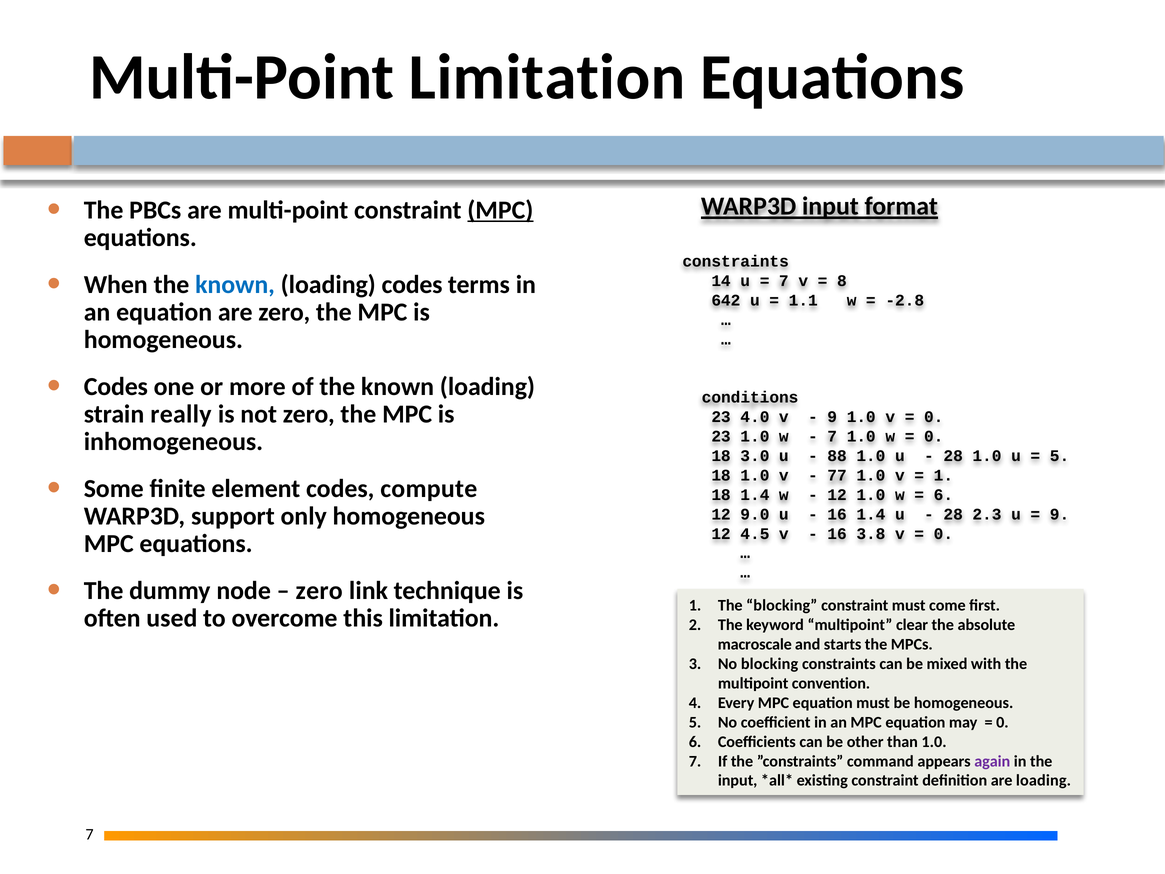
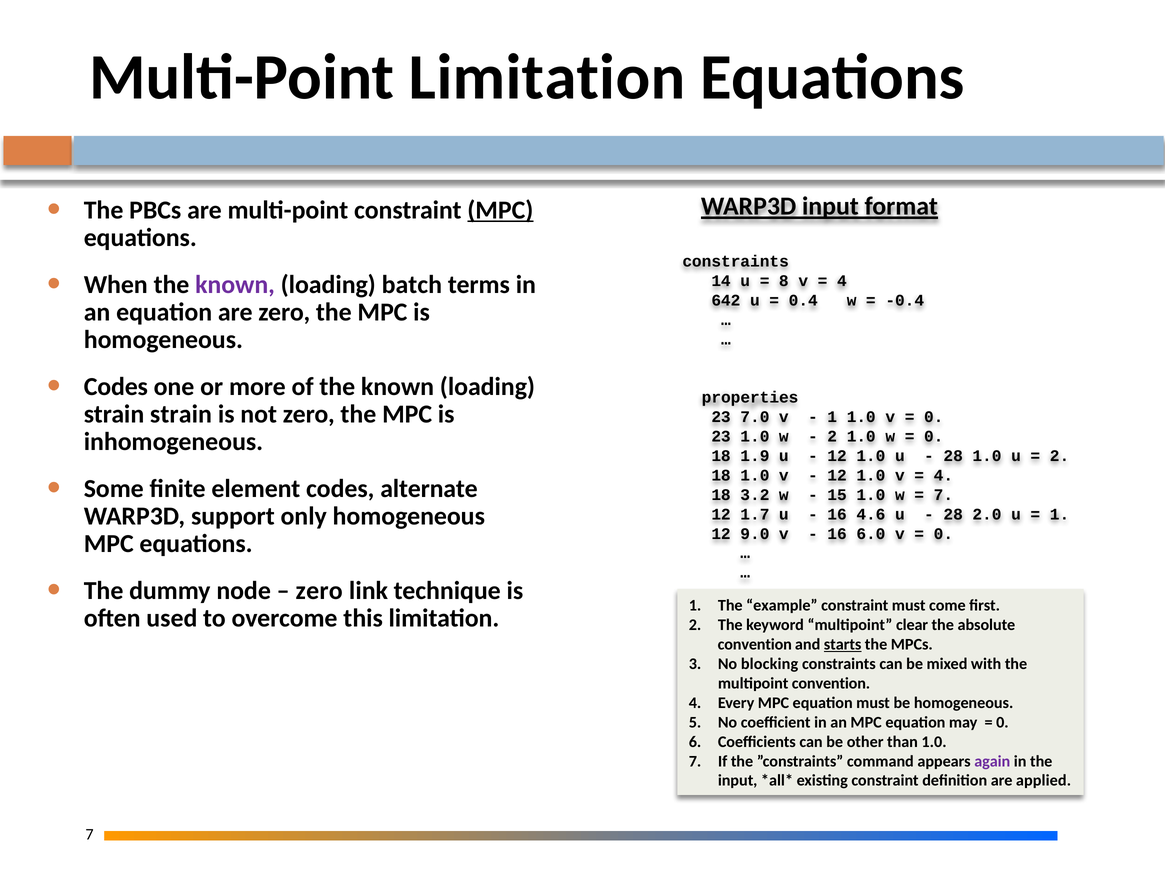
known at (235, 285) colour: blue -> purple
loading codes: codes -> batch
7 at (784, 281): 7 -> 8
8 at (842, 281): 8 -> 4
1.1: 1.1 -> 0.4
-2.8: -2.8 -> -0.4
conditions: conditions -> properties
strain really: really -> strain
4.0: 4.0 -> 7.0
9 at (832, 417): 9 -> 1
7 at (832, 436): 7 -> 2
3.0: 3.0 -> 1.9
88 at (837, 456): 88 -> 12
5 at (1060, 456): 5 -> 2
77 at (837, 475): 77 -> 12
1 at (943, 475): 1 -> 4
compute: compute -> alternate
18 1.4: 1.4 -> 3.2
12 at (837, 495): 12 -> 15
6 at (943, 495): 6 -> 7
9.0: 9.0 -> 1.7
16 1.4: 1.4 -> 4.6
2.3: 2.3 -> 2.0
9 at (1060, 514): 9 -> 1
4.5: 4.5 -> 9.0
3.8: 3.8 -> 6.0
The blocking: blocking -> example
macroscale at (755, 644): macroscale -> convention
starts underline: none -> present
are loading: loading -> applied
